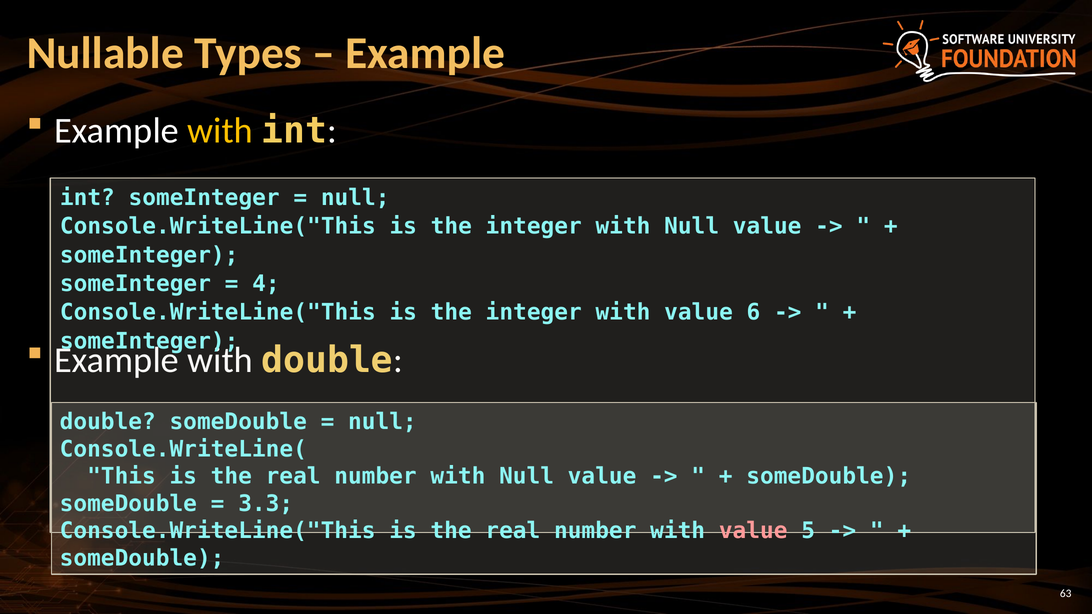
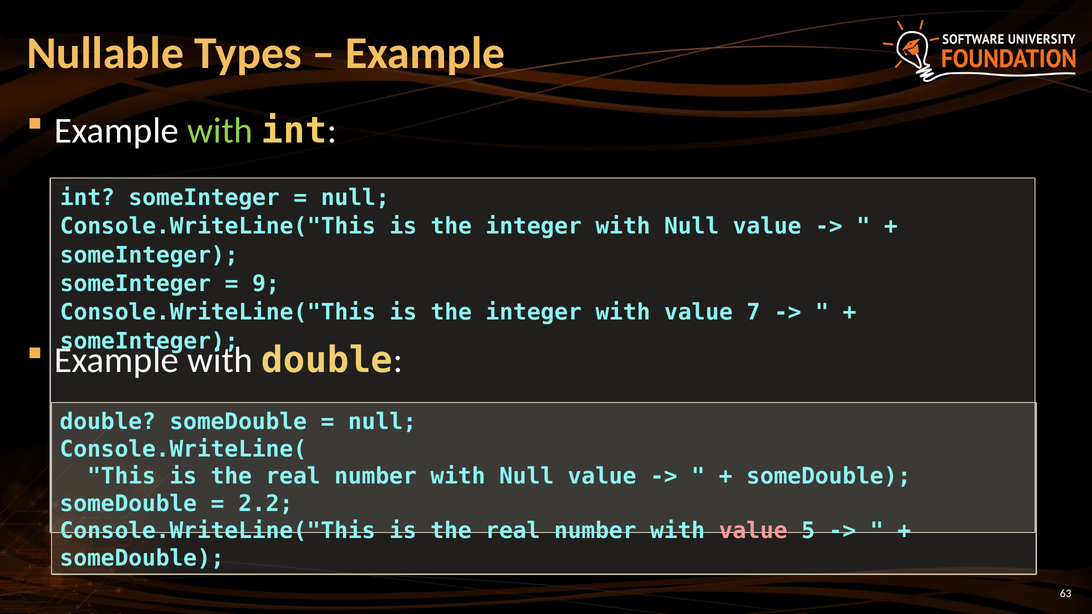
with at (220, 131) colour: yellow -> light green
4: 4 -> 9
6: 6 -> 7
3.3: 3.3 -> 2.2
